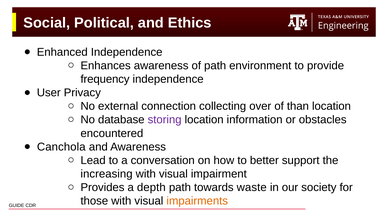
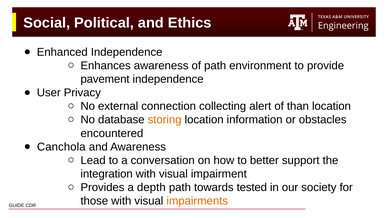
frequency: frequency -> pavement
over: over -> alert
storing colour: purple -> orange
increasing: increasing -> integration
waste: waste -> tested
